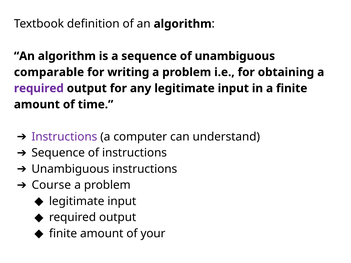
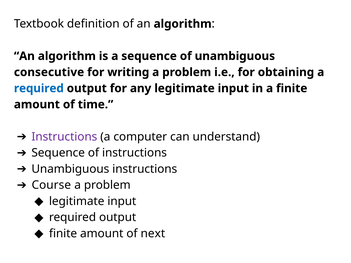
comparable: comparable -> consecutive
required at (39, 88) colour: purple -> blue
your: your -> next
